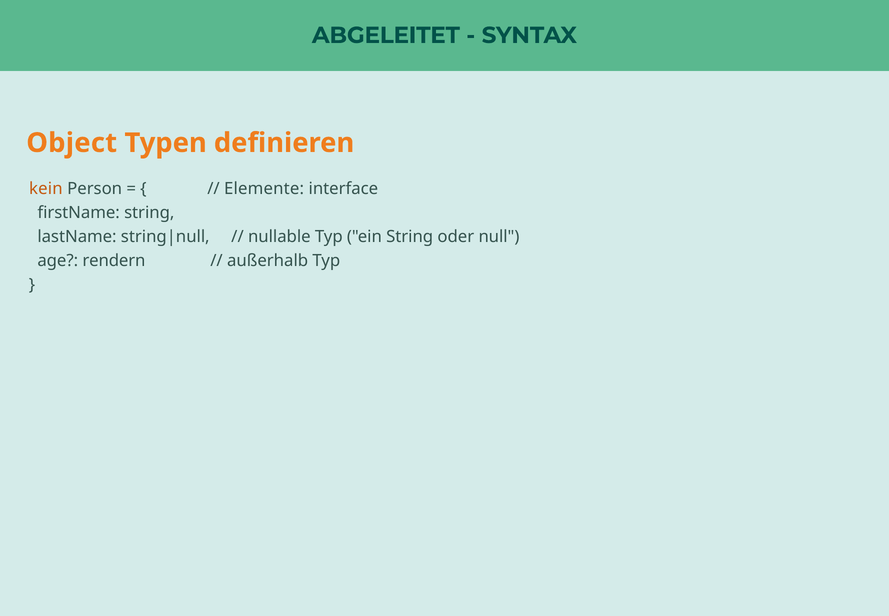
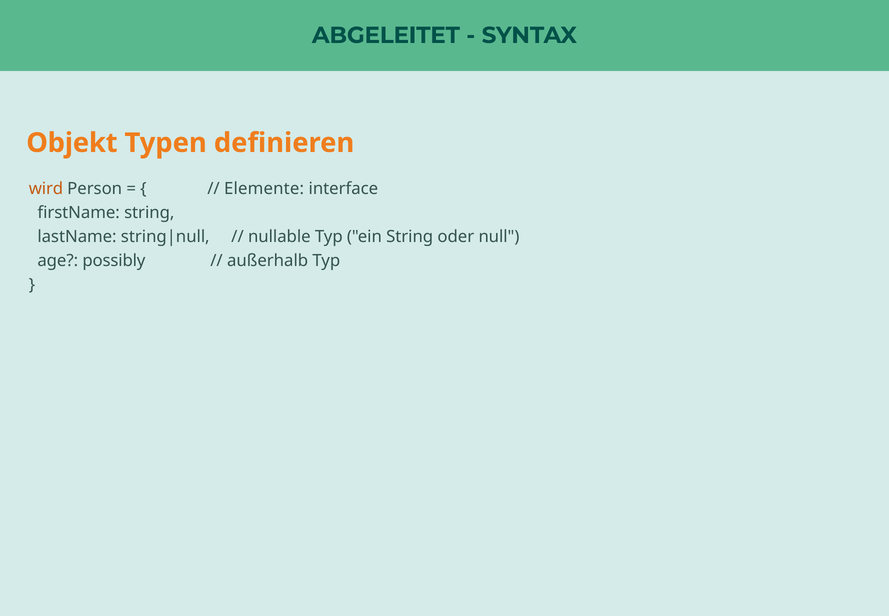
Object: Object -> Objekt
kein: kein -> wird
rendern: rendern -> possibly
